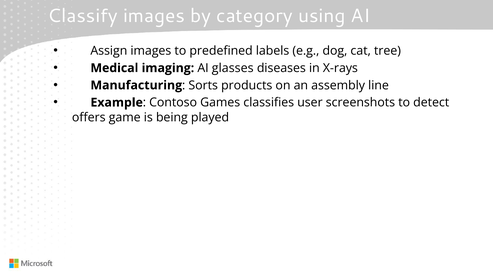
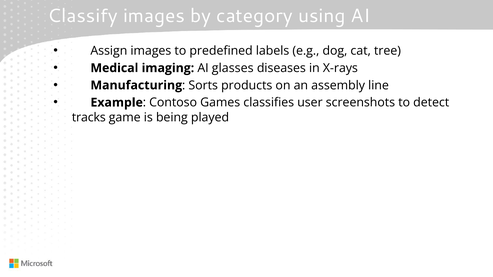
offers: offers -> tracks
